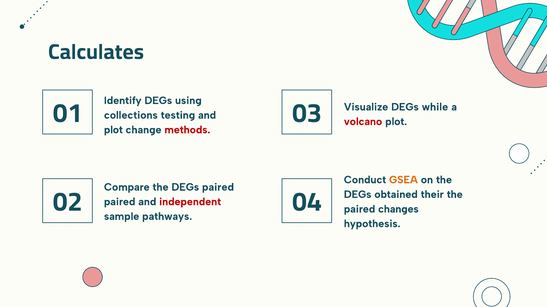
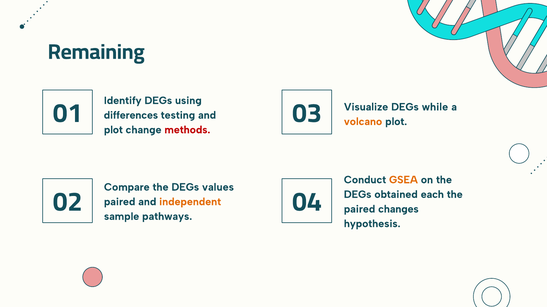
Calculates: Calculates -> Remaining
collections: collections -> differences
volcano colour: red -> orange
DEGs paired: paired -> values
their: their -> each
independent colour: red -> orange
